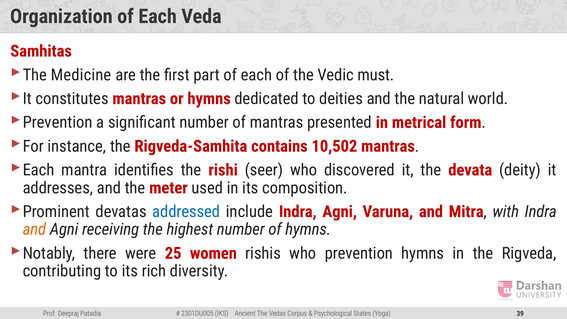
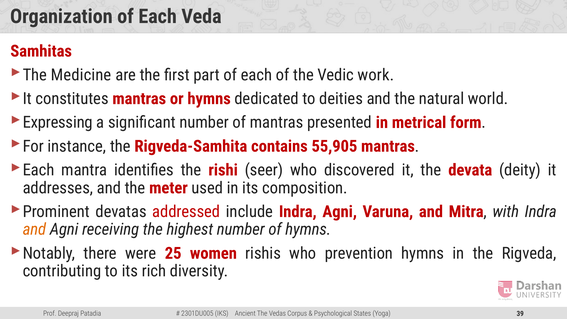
must: must -> work
Prevention at (58, 122): Prevention -> Expressing
10,502: 10,502 -> 55,905
addressed colour: blue -> red
